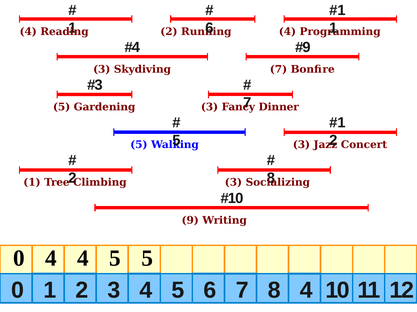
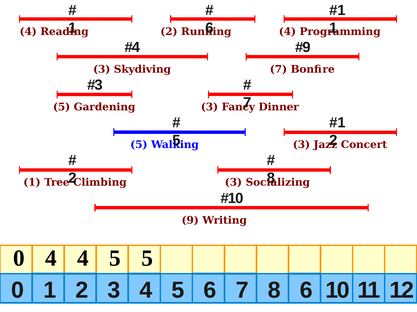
7 8 4: 4 -> 6
